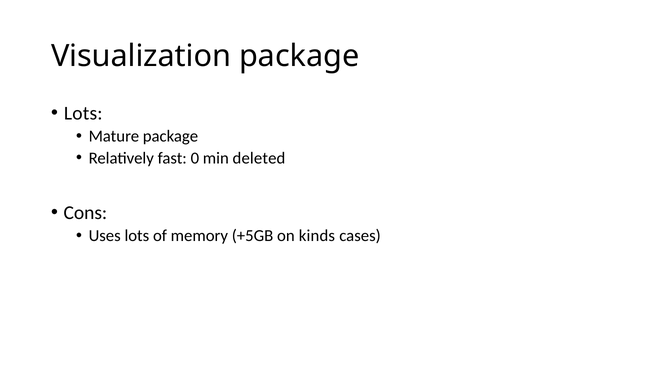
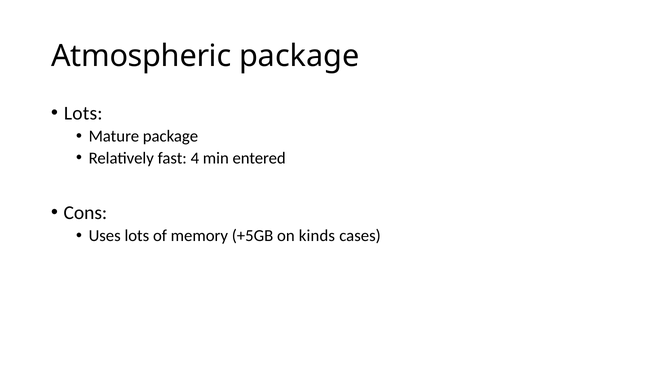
Visualization: Visualization -> Atmospheric
0: 0 -> 4
deleted: deleted -> entered
